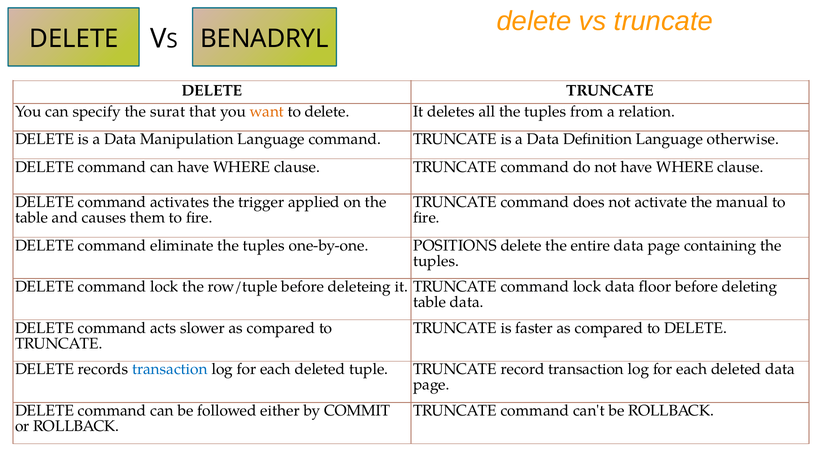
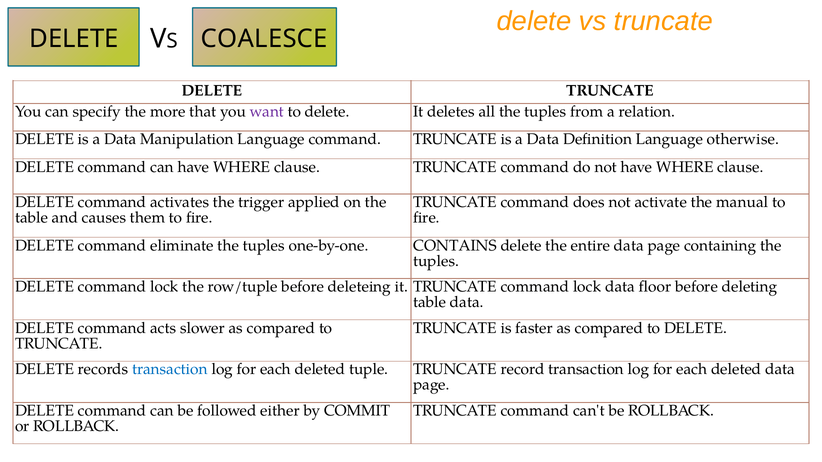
BENADRYL: BENADRYL -> COALESCE
surat: surat -> more
want colour: orange -> purple
POSITIONS: POSITIONS -> CONTAINS
